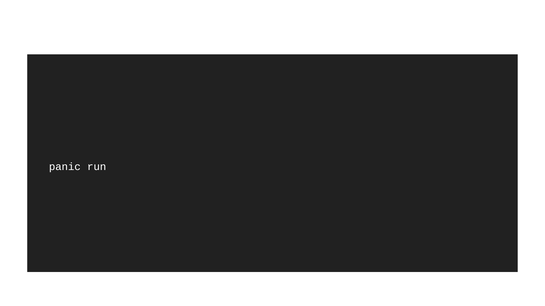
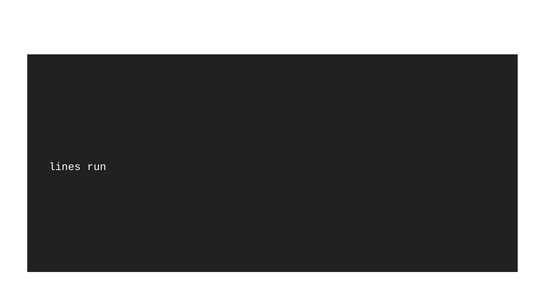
panic: panic -> lines
